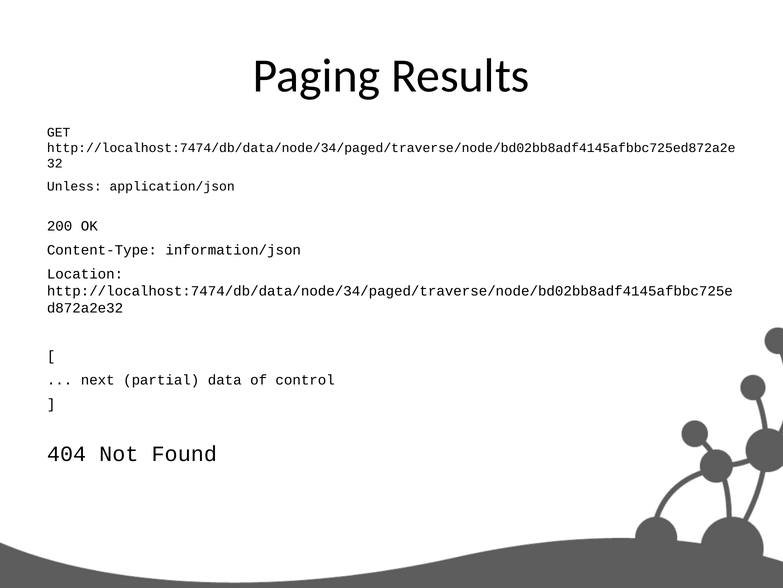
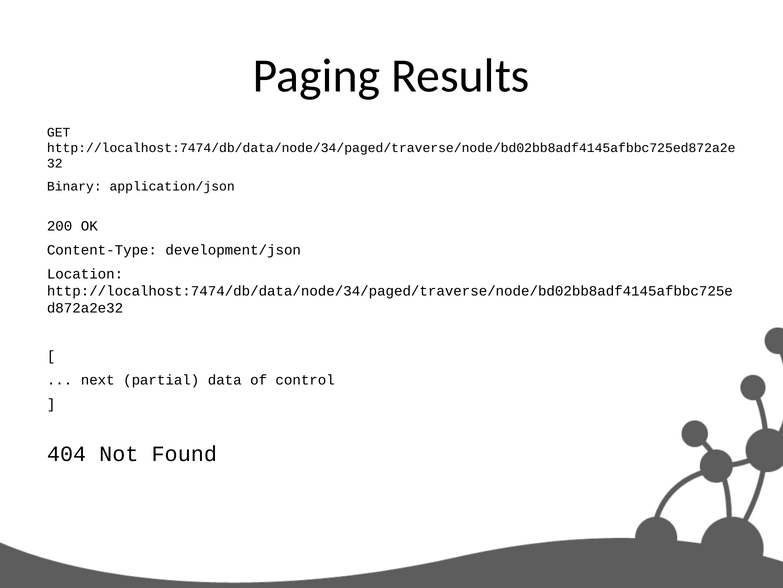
Unless: Unless -> Binary
information/json: information/json -> development/json
